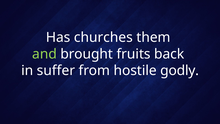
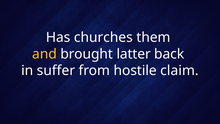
and colour: light green -> yellow
fruits: fruits -> latter
godly: godly -> claim
